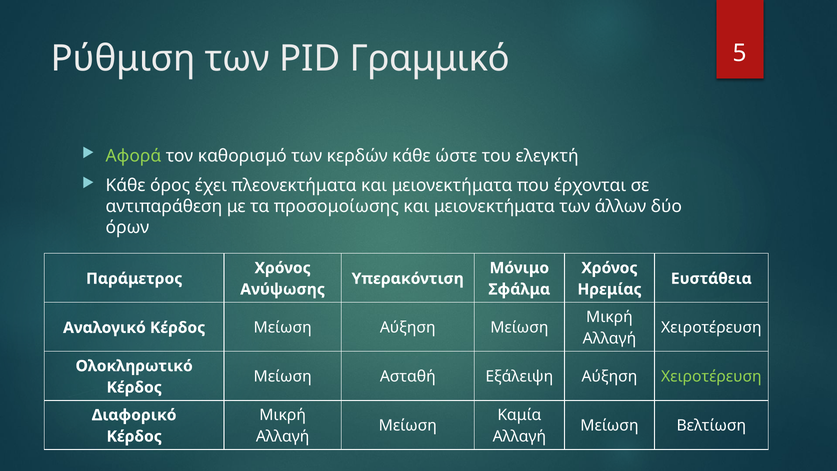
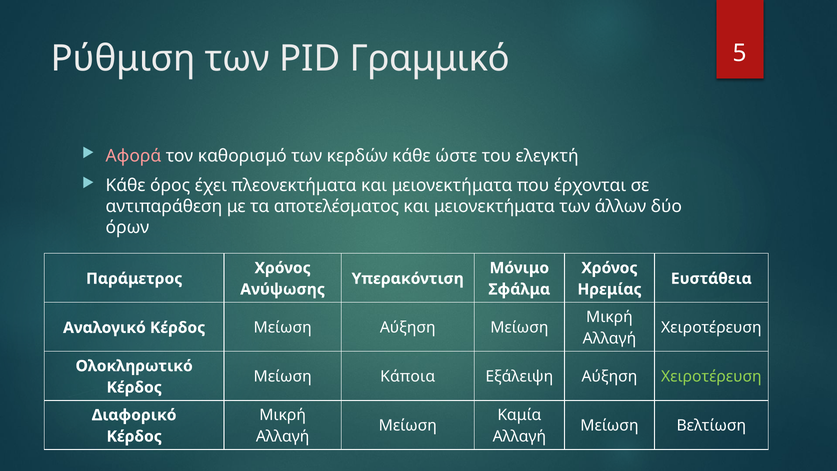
Αφορά colour: light green -> pink
προσομοίωσης: προσομοίωσης -> αποτελέσματος
Ασταθή: Ασταθή -> Κάποια
